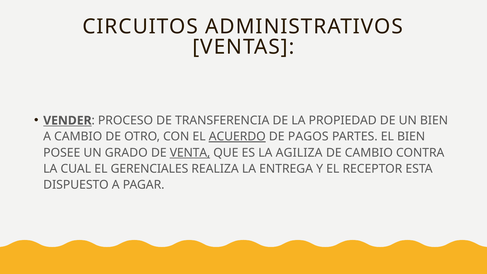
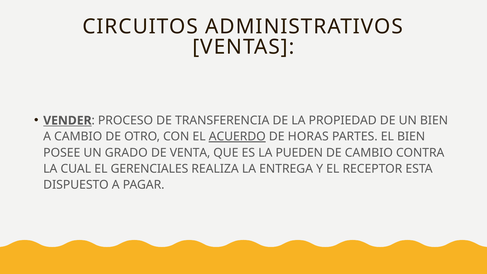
PAGOS: PAGOS -> HORAS
VENTA underline: present -> none
AGILIZA: AGILIZA -> PUEDEN
